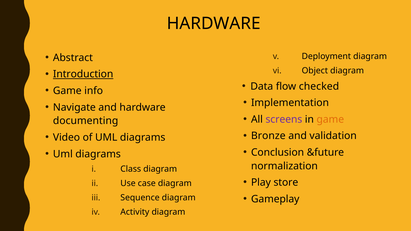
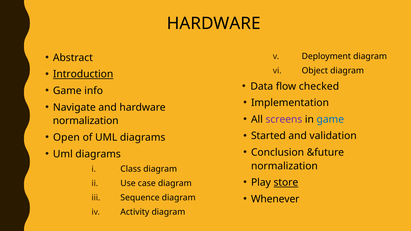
game at (330, 119) colour: orange -> blue
documenting at (86, 121): documenting -> normalization
Bronze: Bronze -> Started
Video: Video -> Open
store underline: none -> present
Gameplay: Gameplay -> Whenever
